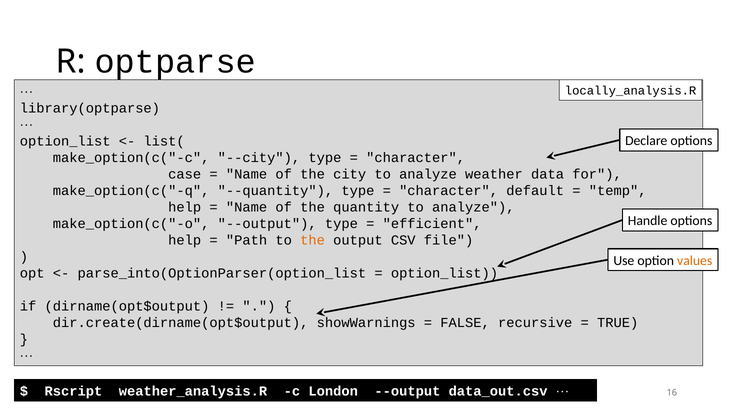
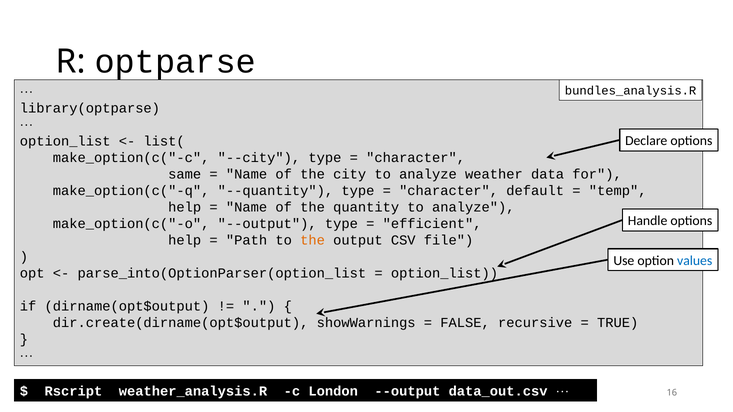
locally_analysis.R: locally_analysis.R -> bundles_analysis.R
case: case -> same
values colour: orange -> blue
